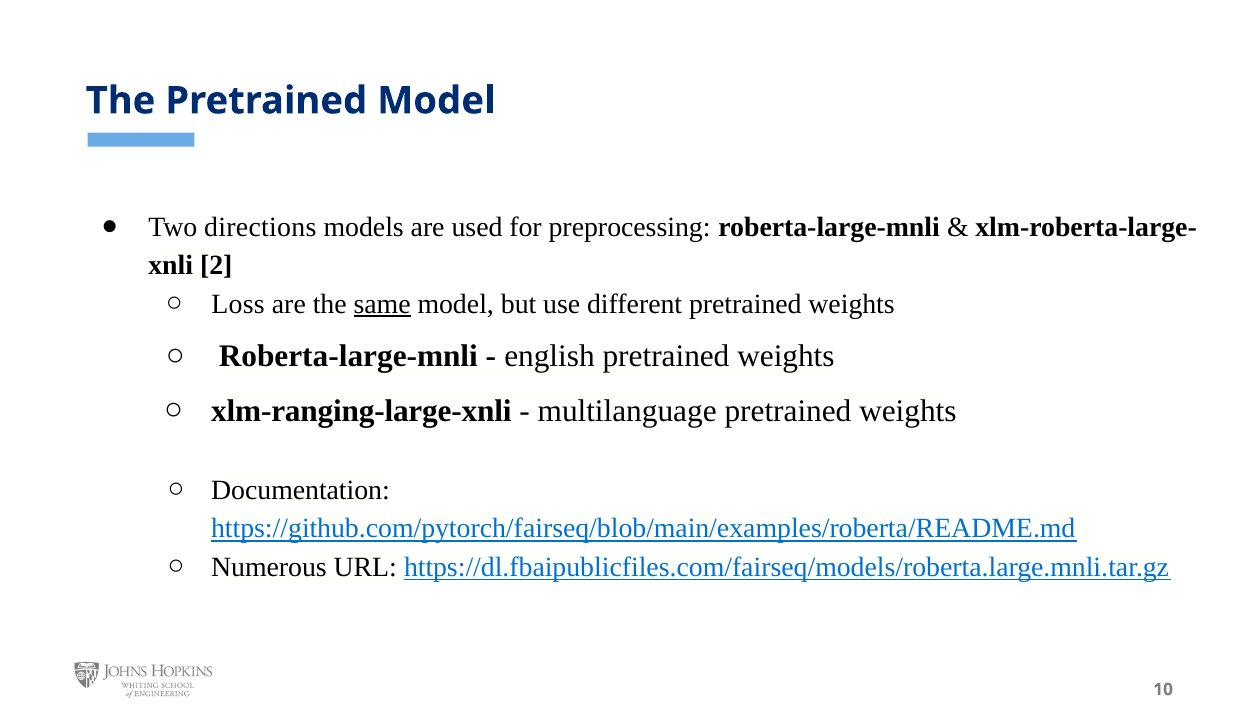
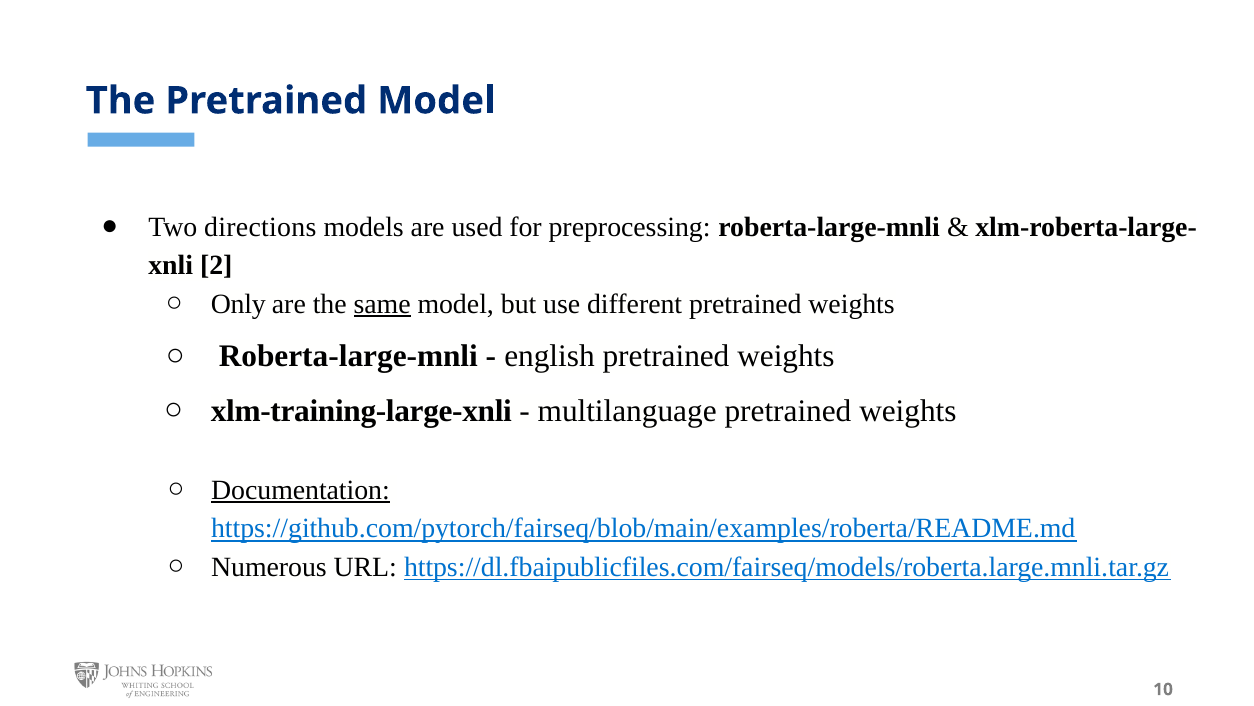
Loss: Loss -> Only
xlm-ranging-large-xnli: xlm-ranging-large-xnli -> xlm-training-large-xnli
Documentation underline: none -> present
